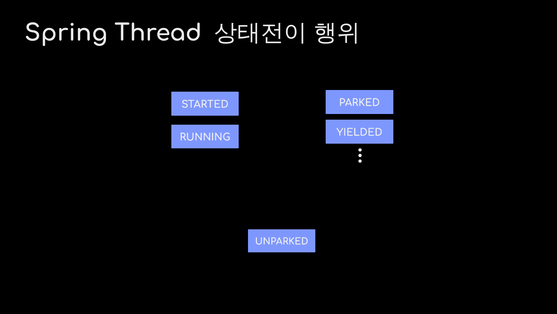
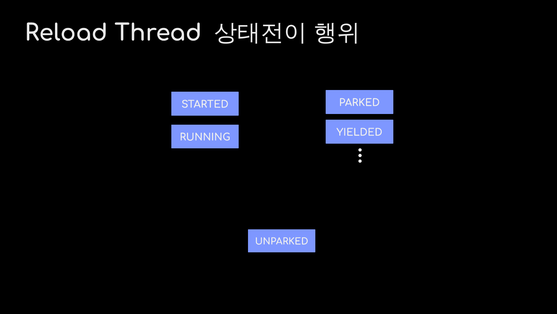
Spring: Spring -> Reload
